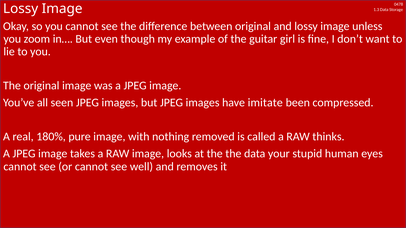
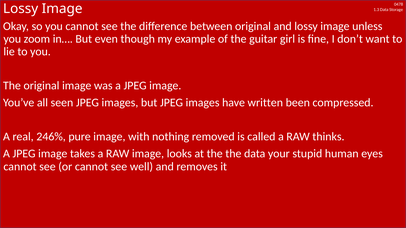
imitate: imitate -> written
180%: 180% -> 246%
